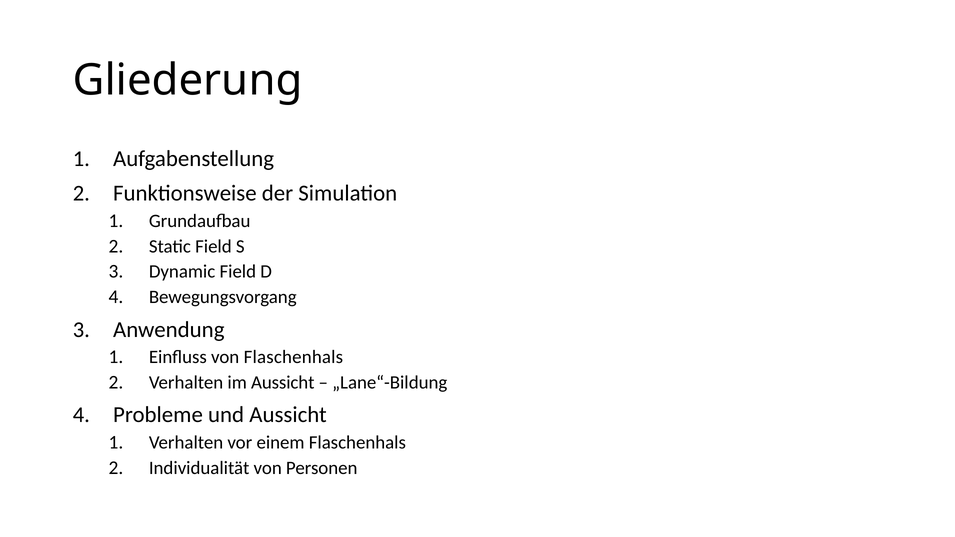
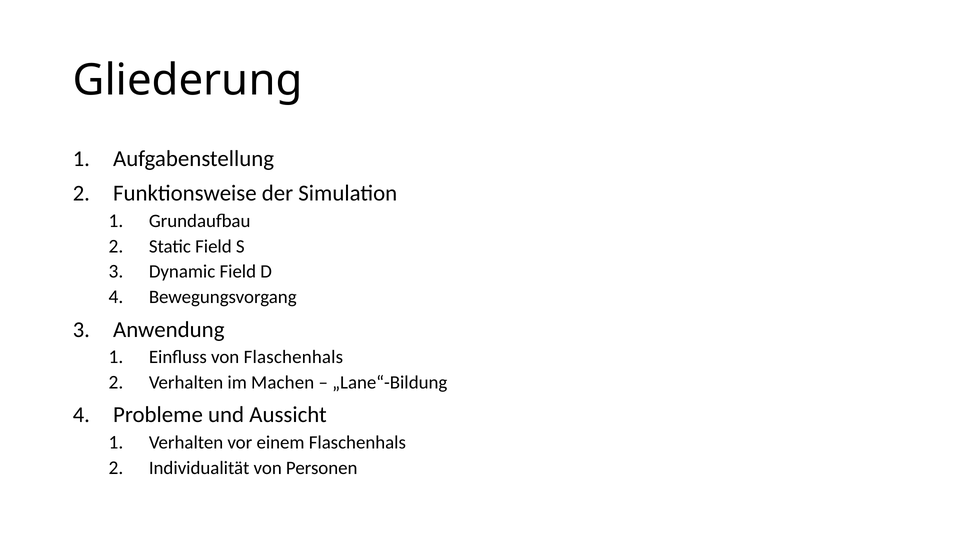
im Aussicht: Aussicht -> Machen
